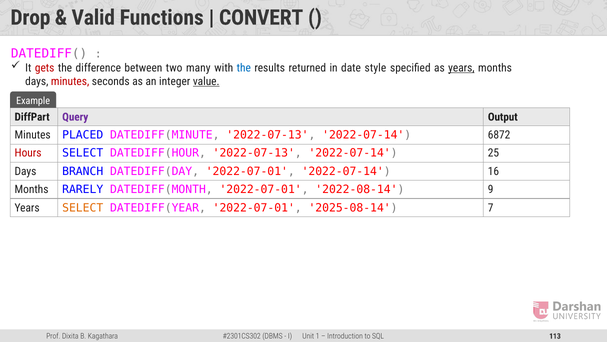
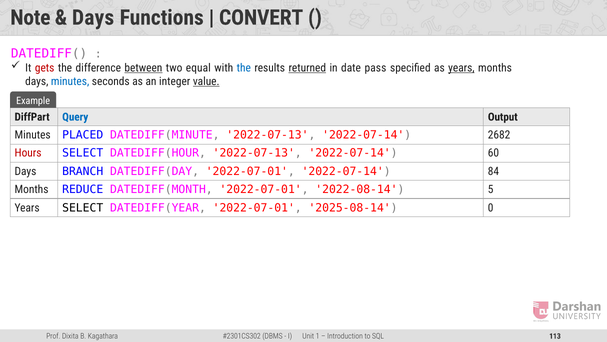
Drop: Drop -> Note
Valid at (93, 18): Valid -> Days
between underline: none -> present
many: many -> equal
returned underline: none -> present
style: style -> pass
minutes at (70, 81) colour: red -> blue
Query colour: purple -> blue
6872: 6872 -> 2682
25: 25 -> 60
16: 16 -> 84
RARELY: RARELY -> REDUCE
9: 9 -> 5
SELECT at (83, 207) colour: orange -> black
7: 7 -> 0
